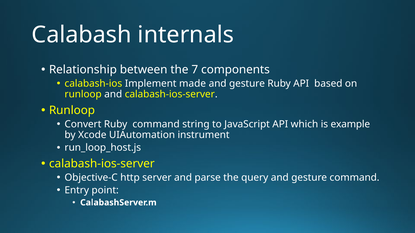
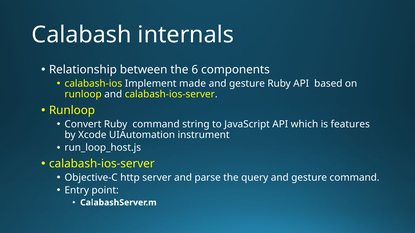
7: 7 -> 6
example: example -> features
